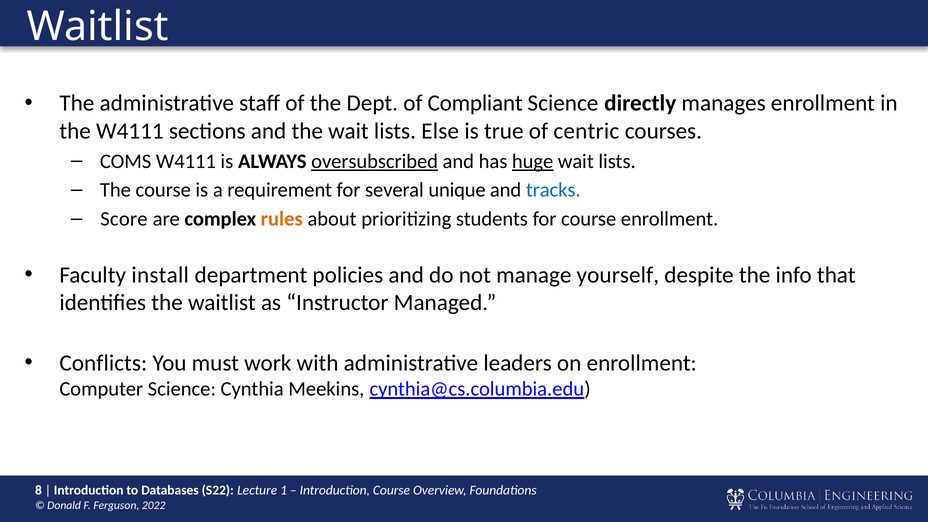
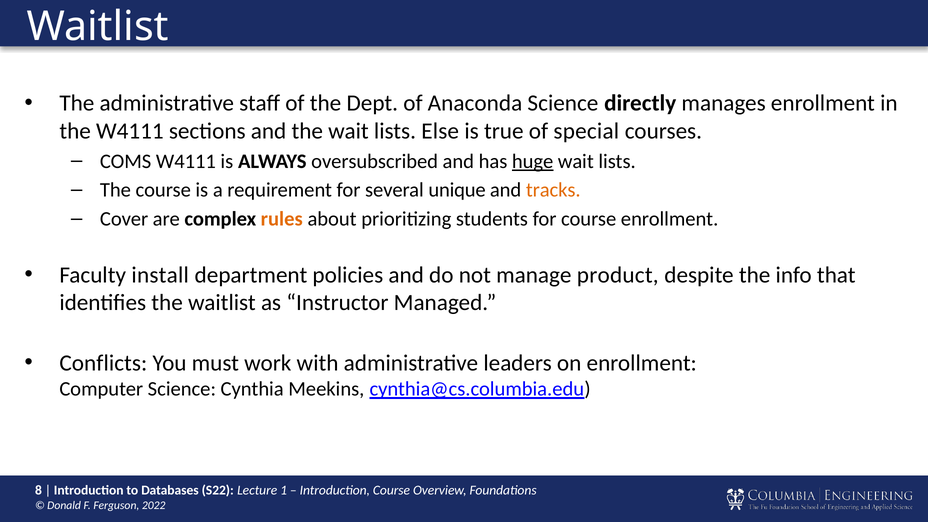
Compliant: Compliant -> Anaconda
centric: centric -> special
oversubscribed underline: present -> none
tracks colour: blue -> orange
Score: Score -> Cover
yourself: yourself -> product
